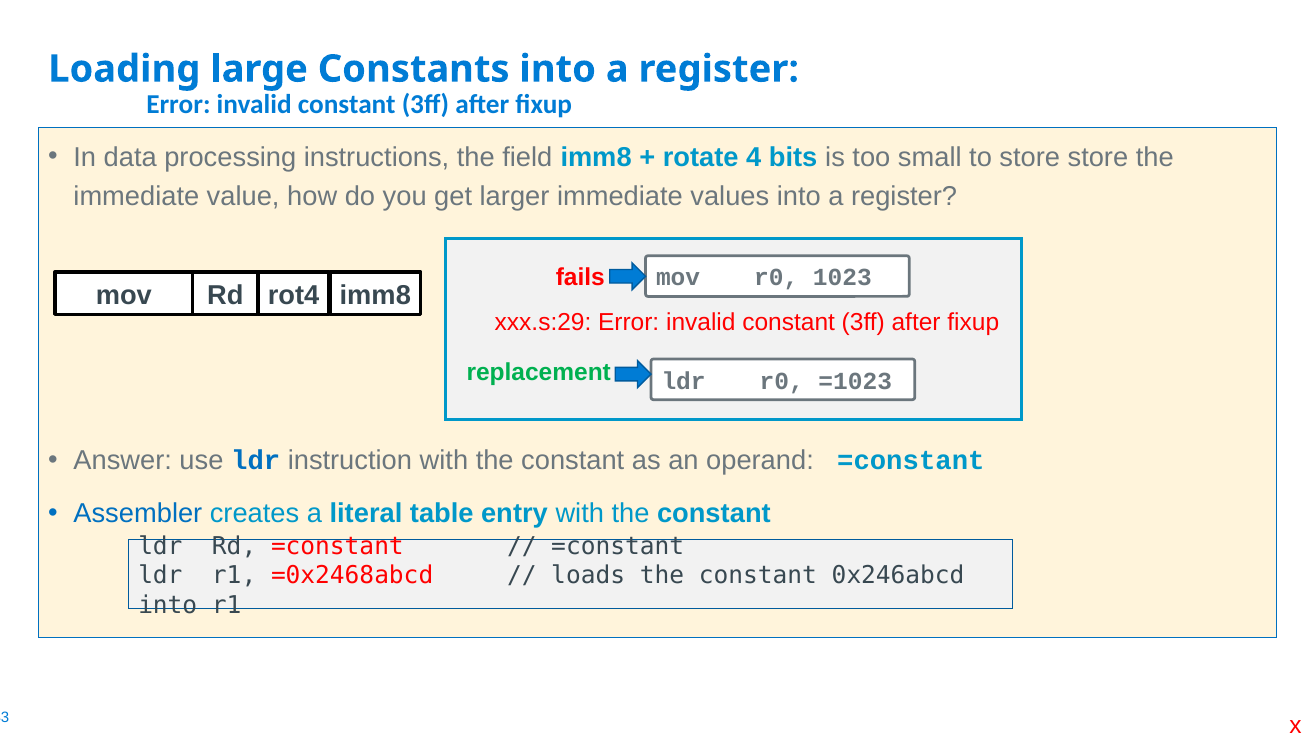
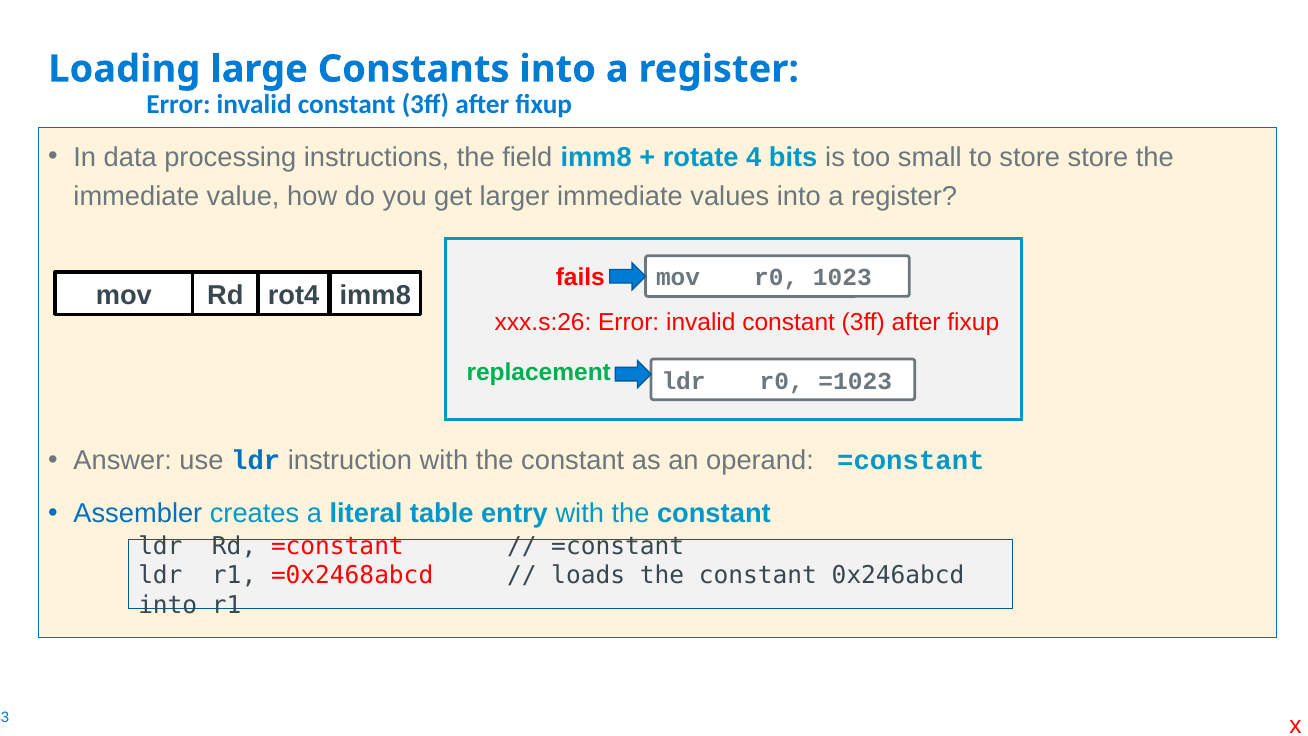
xxx.s:29: xxx.s:29 -> xxx.s:26
